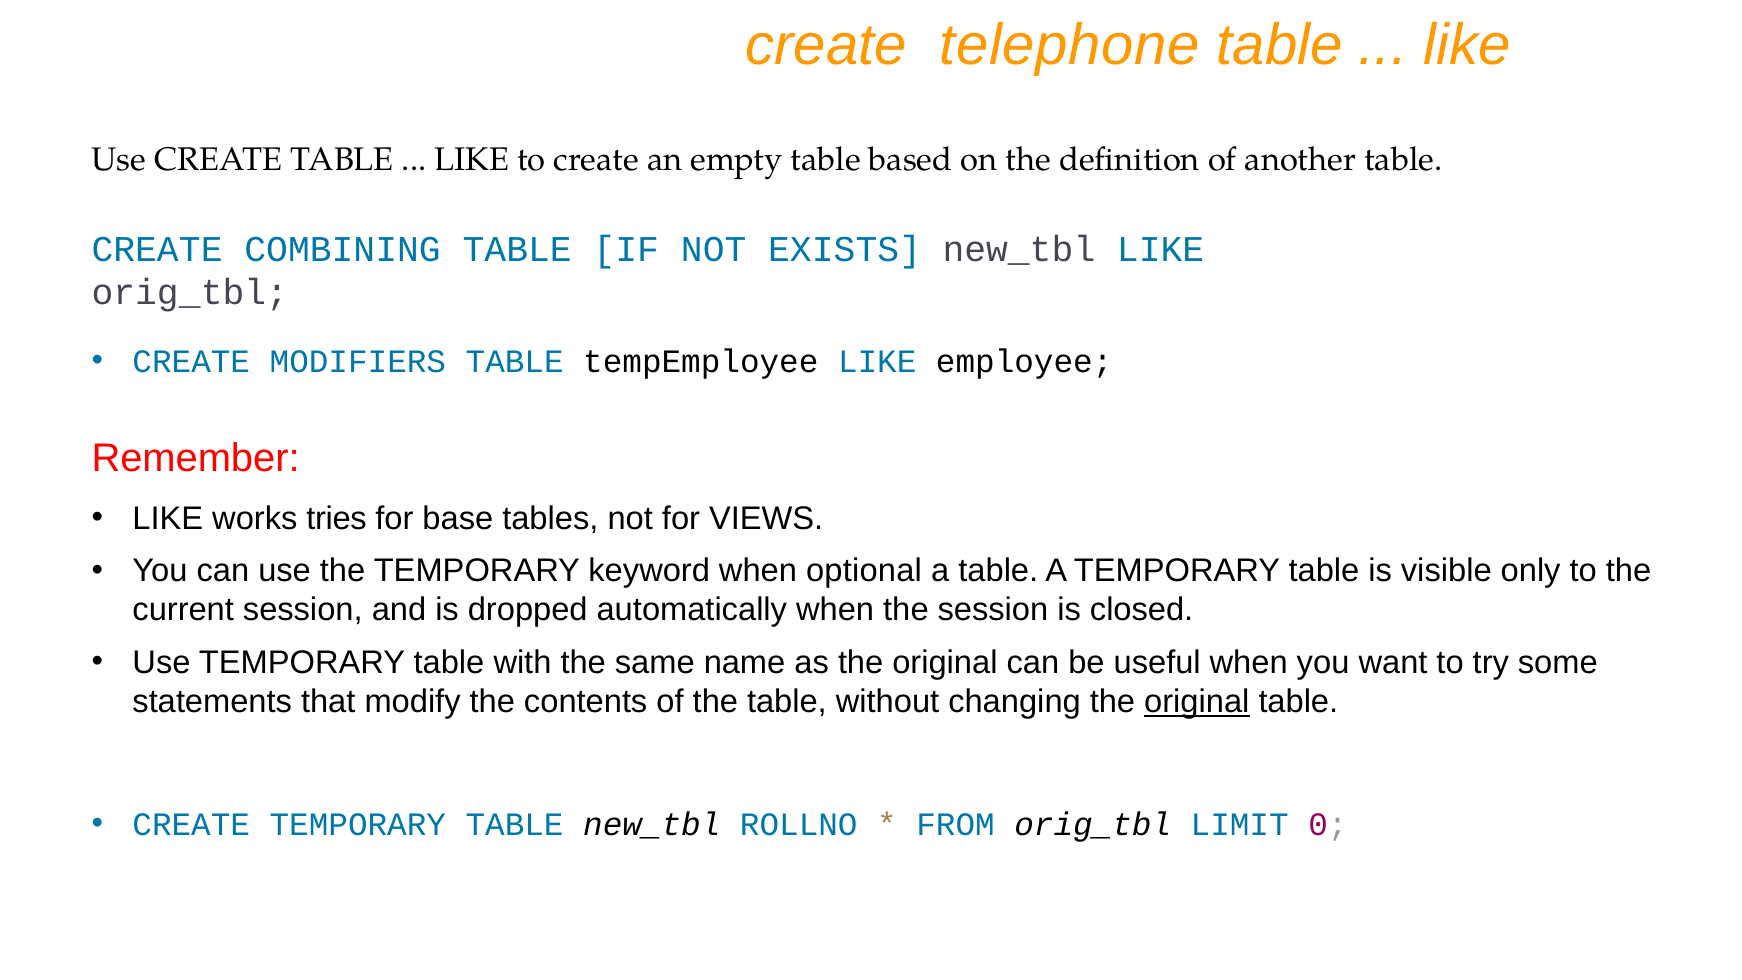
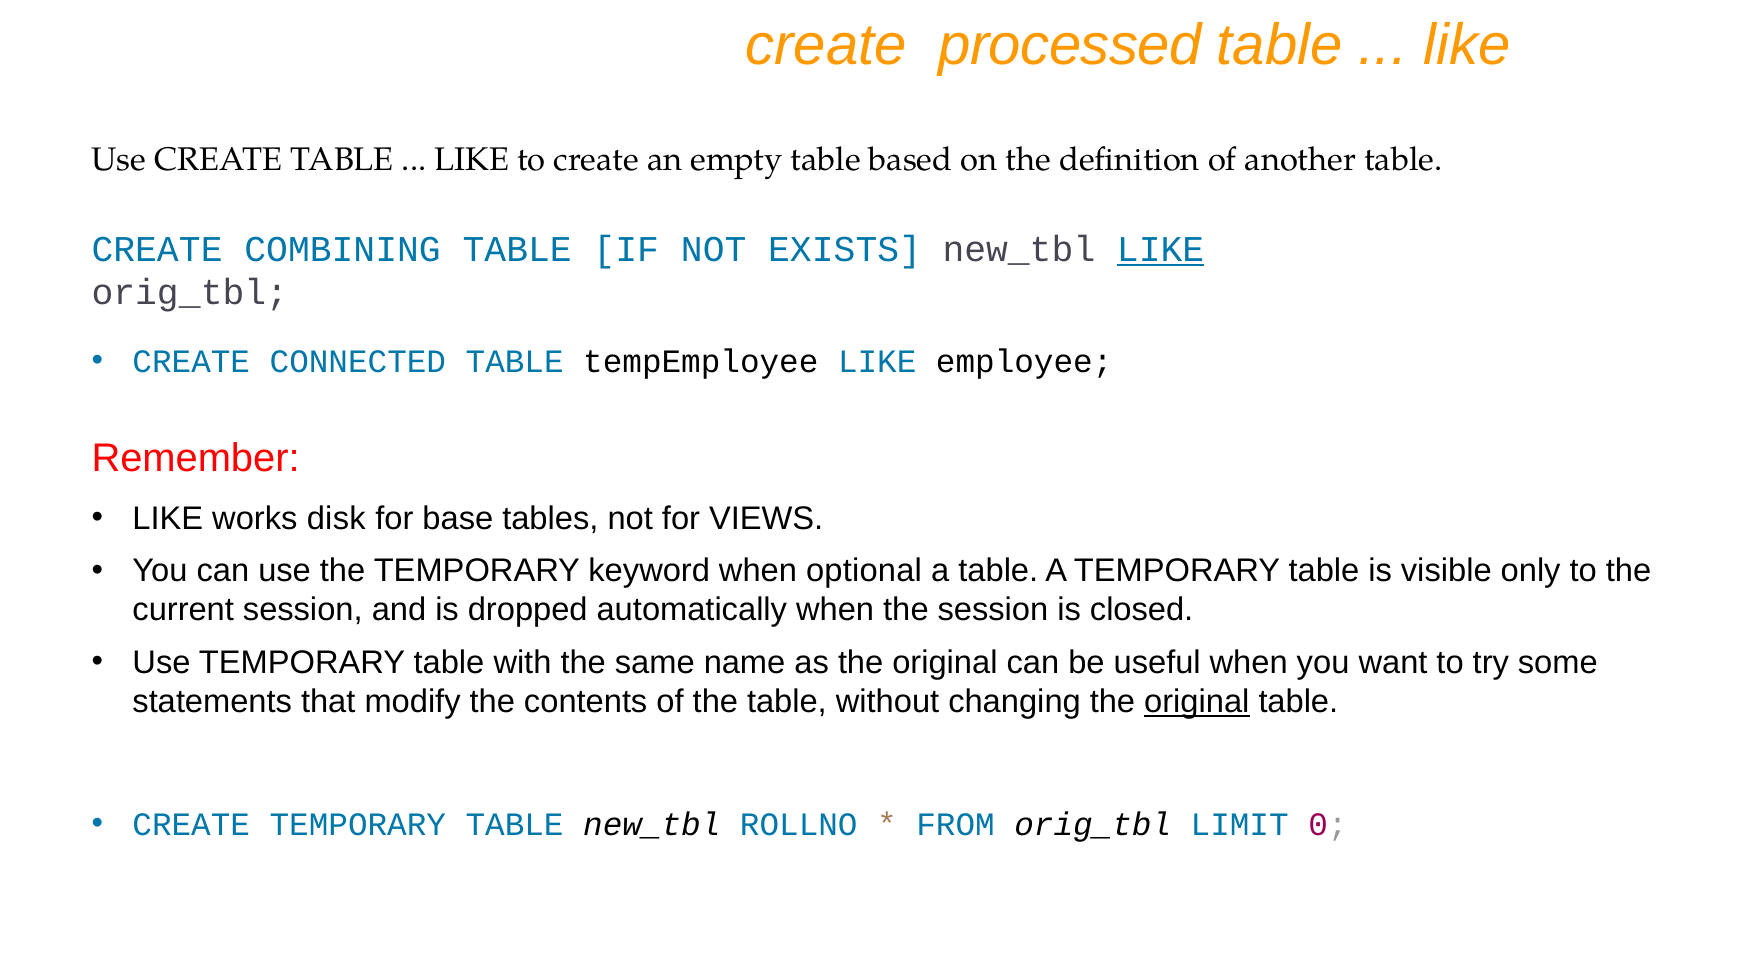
telephone: telephone -> processed
LIKE at (1161, 249) underline: none -> present
MODIFIERS: MODIFIERS -> CONNECTED
tries: tries -> disk
